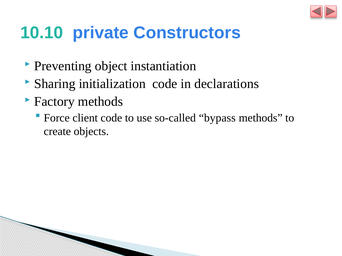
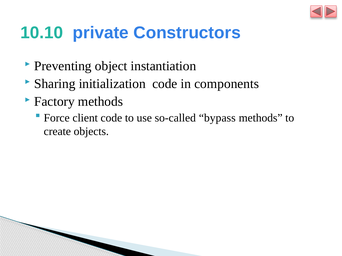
declarations: declarations -> components
